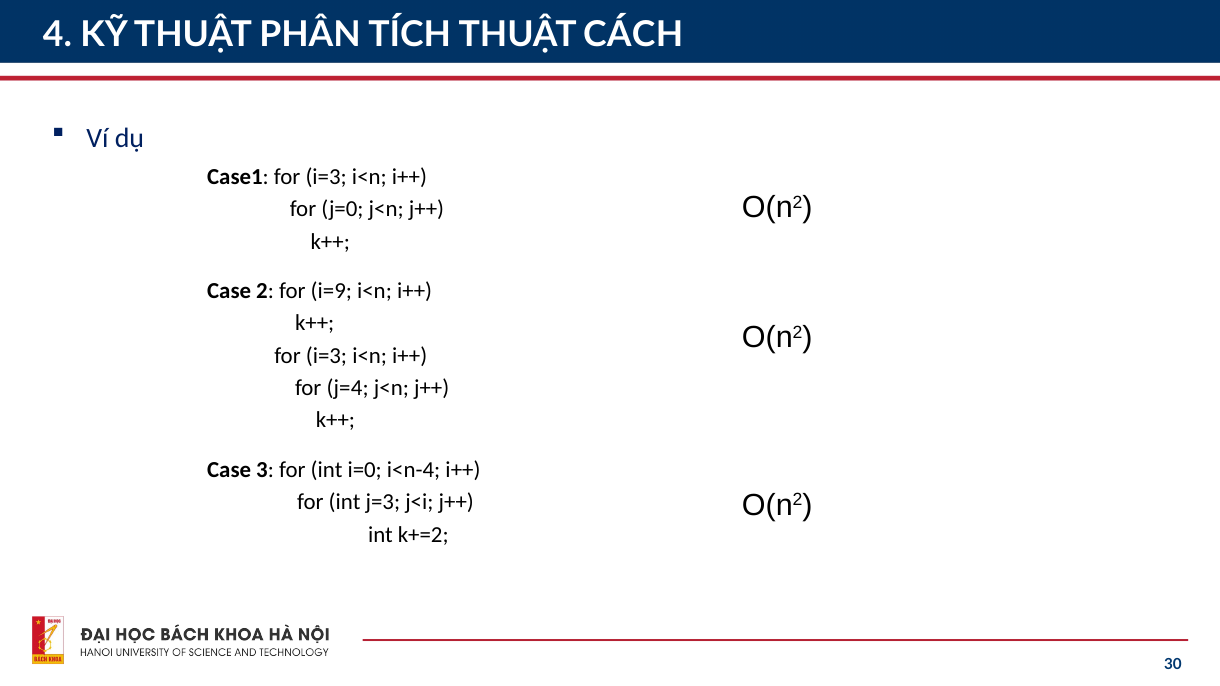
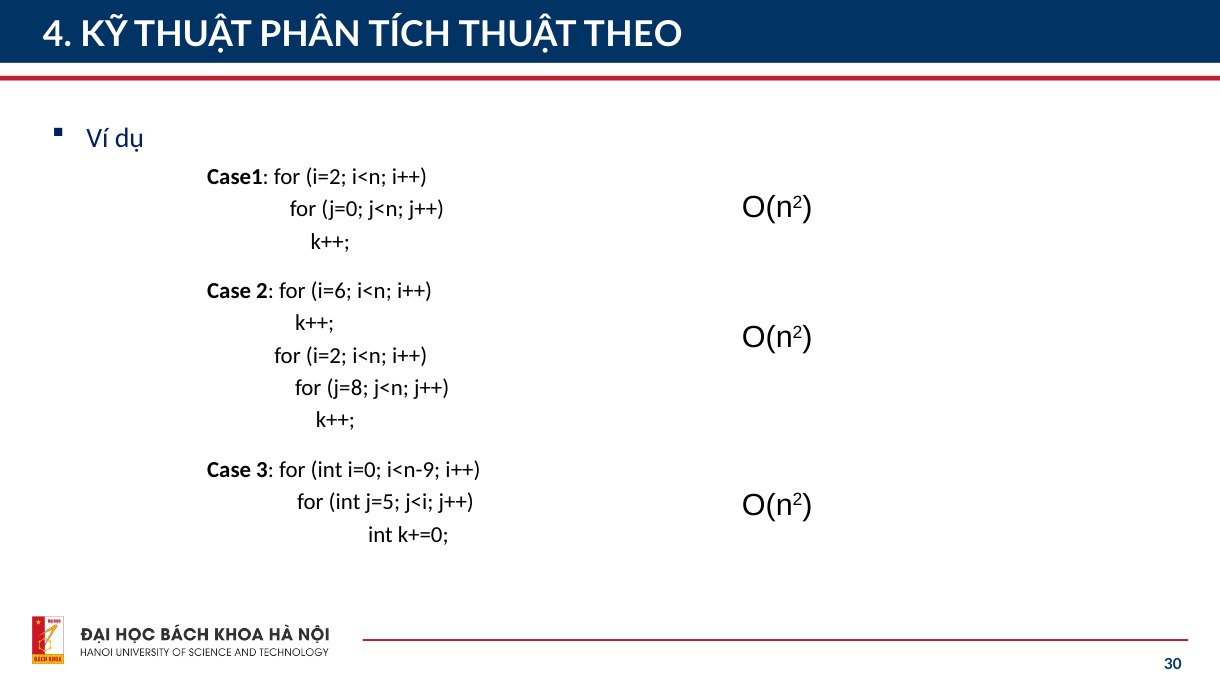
CÁCH: CÁCH -> THEO
Case1 for i=3: i=3 -> i=2
i=9: i=9 -> i=6
i=3 at (326, 356): i=3 -> i=2
j=4: j=4 -> j=8
i<n-4: i<n-4 -> i<n-9
j=3: j=3 -> j=5
k+=2: k+=2 -> k+=0
